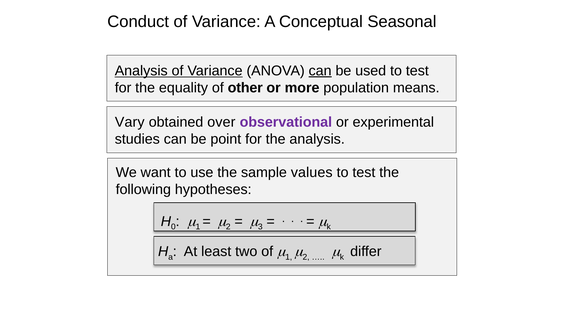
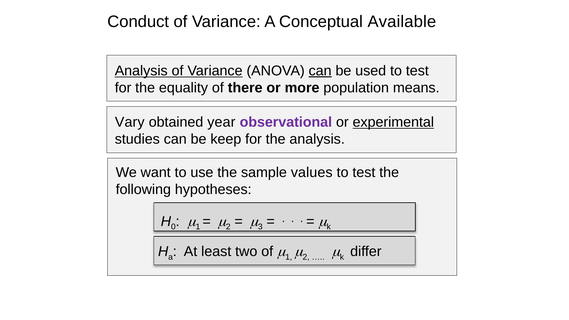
Seasonal: Seasonal -> Available
other: other -> there
over: over -> year
experimental underline: none -> present
point: point -> keep
